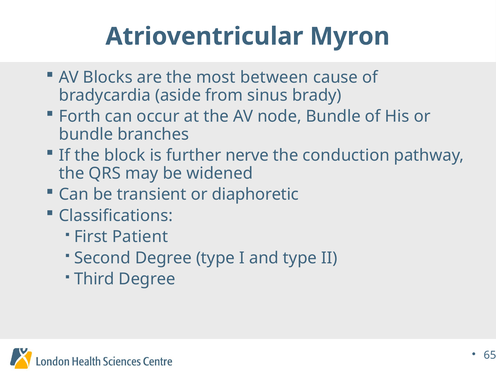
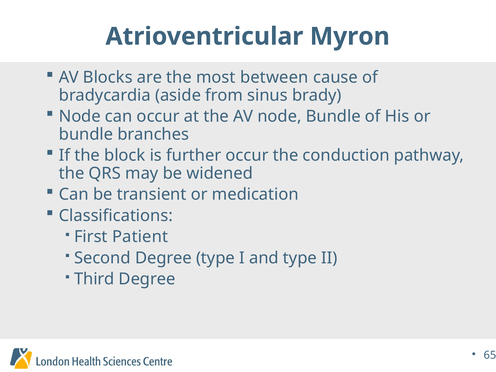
Forth at (80, 116): Forth -> Node
further nerve: nerve -> occur
diaphoretic: diaphoretic -> medication
